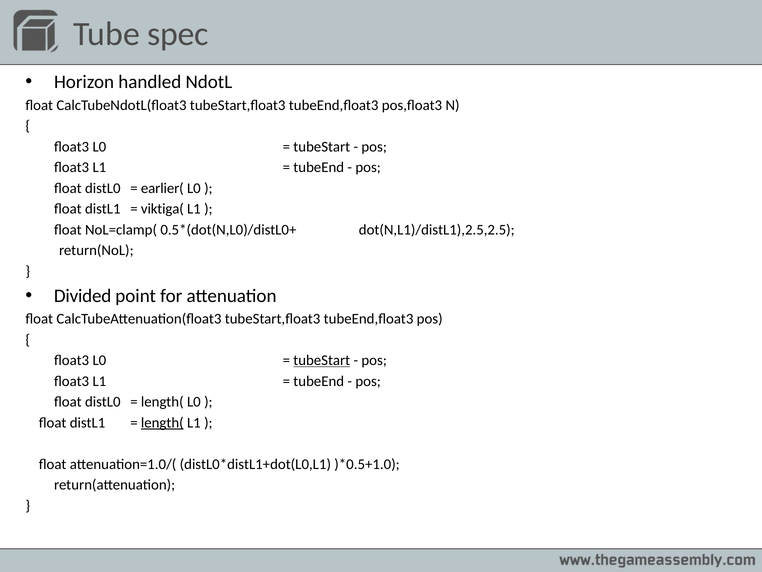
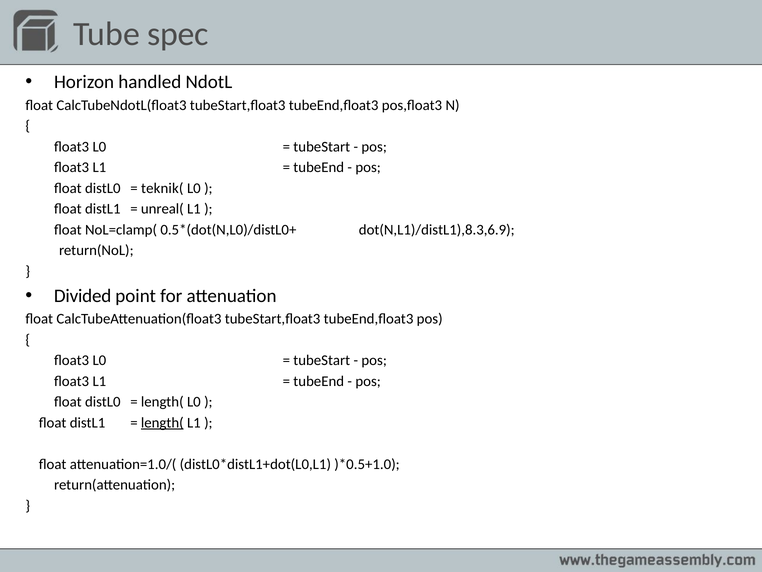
earlier(: earlier( -> teknik(
viktiga(: viktiga( -> unreal(
dot(N,L1)/distL1),2.5,2.5: dot(N,L1)/distL1),2.5,2.5 -> dot(N,L1)/distL1),8.3,6.9
tubeStart at (322, 360) underline: present -> none
